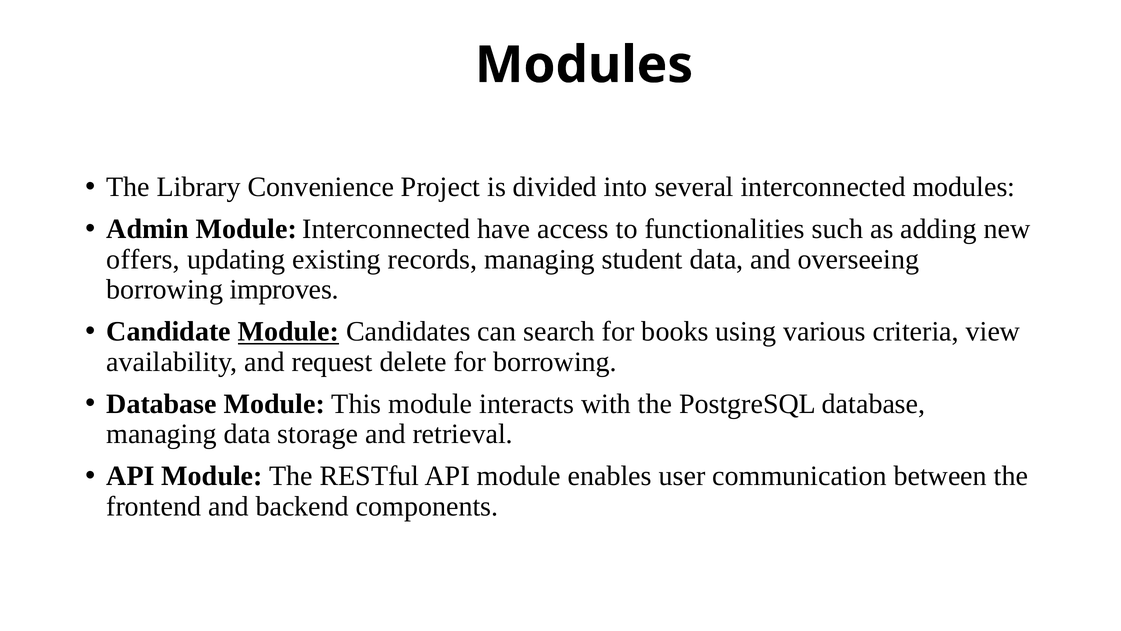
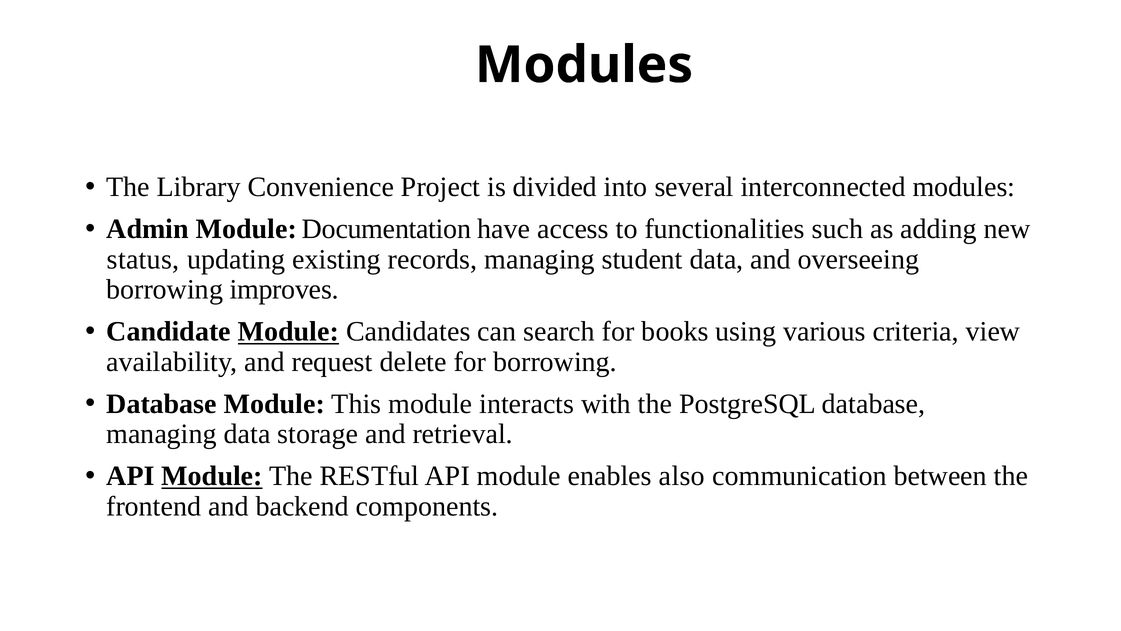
Module Interconnected: Interconnected -> Documentation
offers: offers -> status
Module at (212, 476) underline: none -> present
user: user -> also
